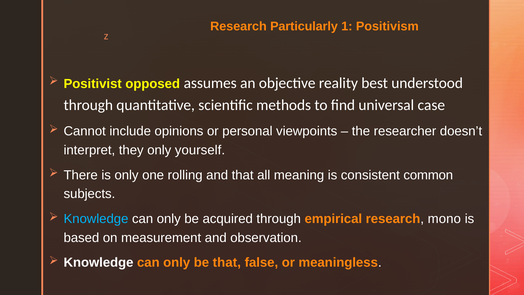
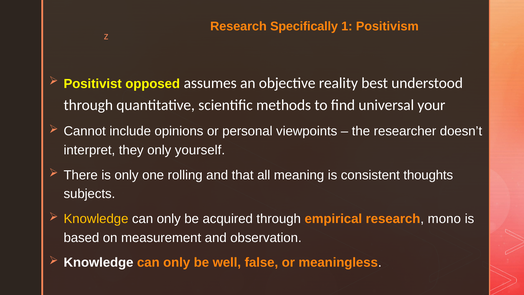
Particularly: Particularly -> Specifically
case: case -> your
common: common -> thoughts
Knowledge at (96, 219) colour: light blue -> yellow
be that: that -> well
